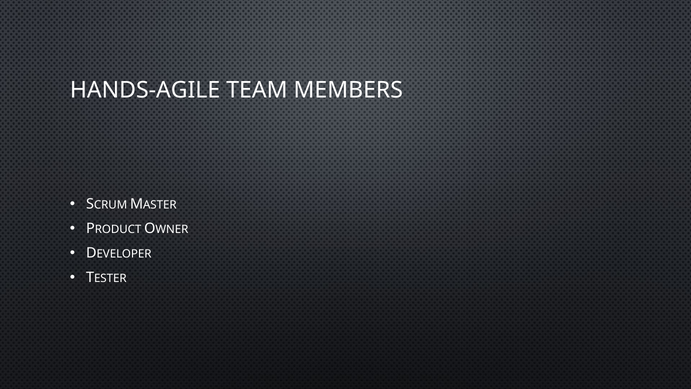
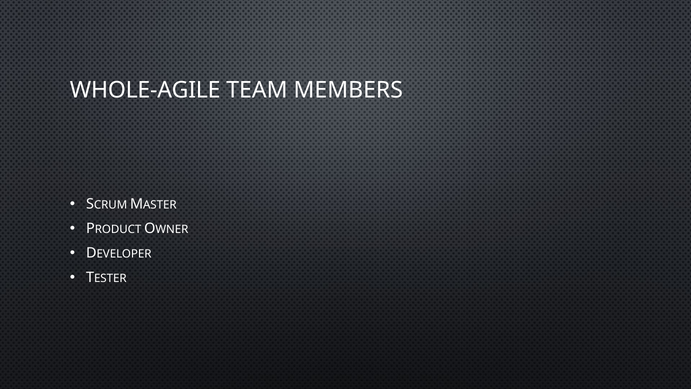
HANDS-AGILE: HANDS-AGILE -> WHOLE-AGILE
